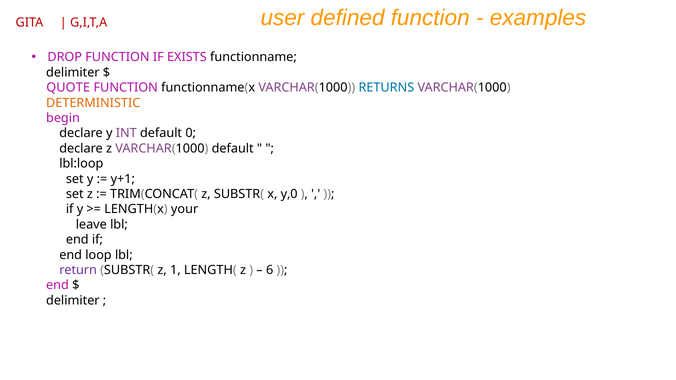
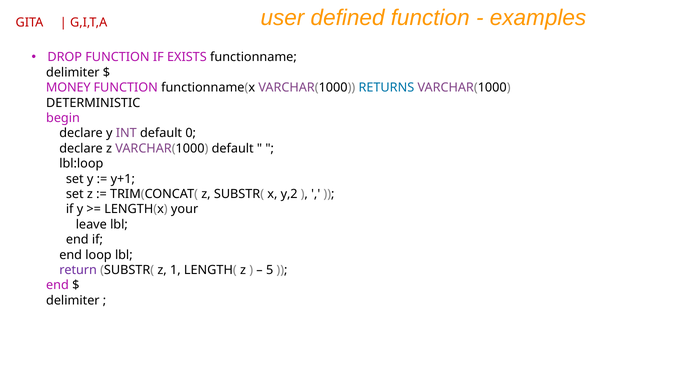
QUOTE: QUOTE -> MONEY
DETERMINISTIC colour: orange -> black
y,0: y,0 -> y,2
6: 6 -> 5
